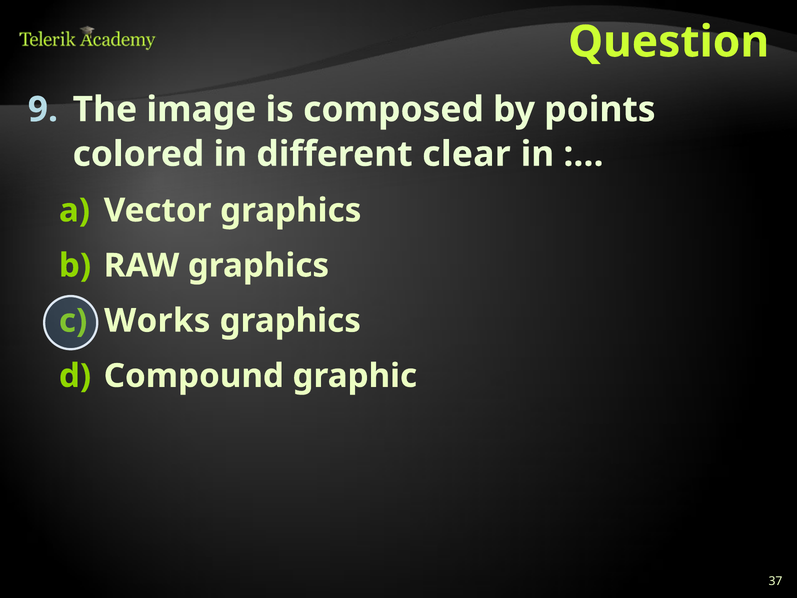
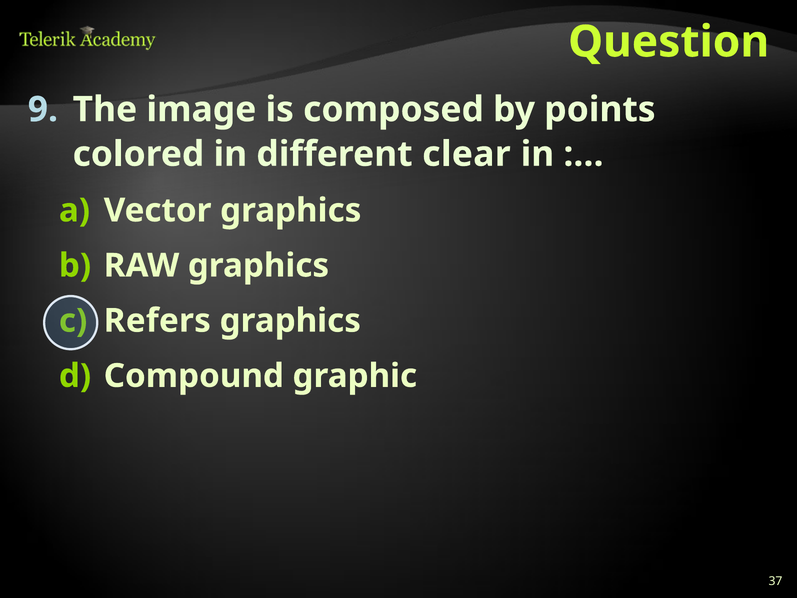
Works: Works -> Refers
